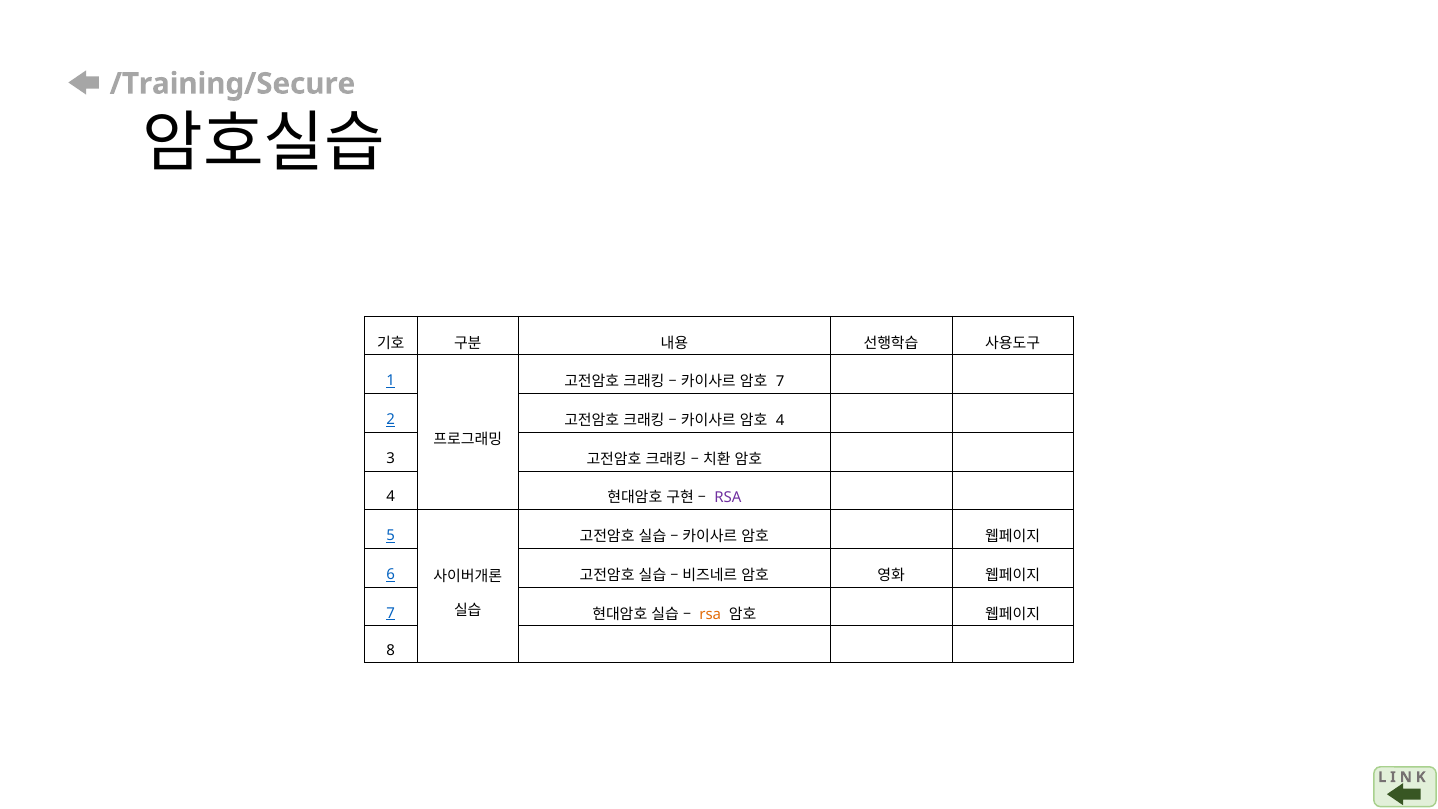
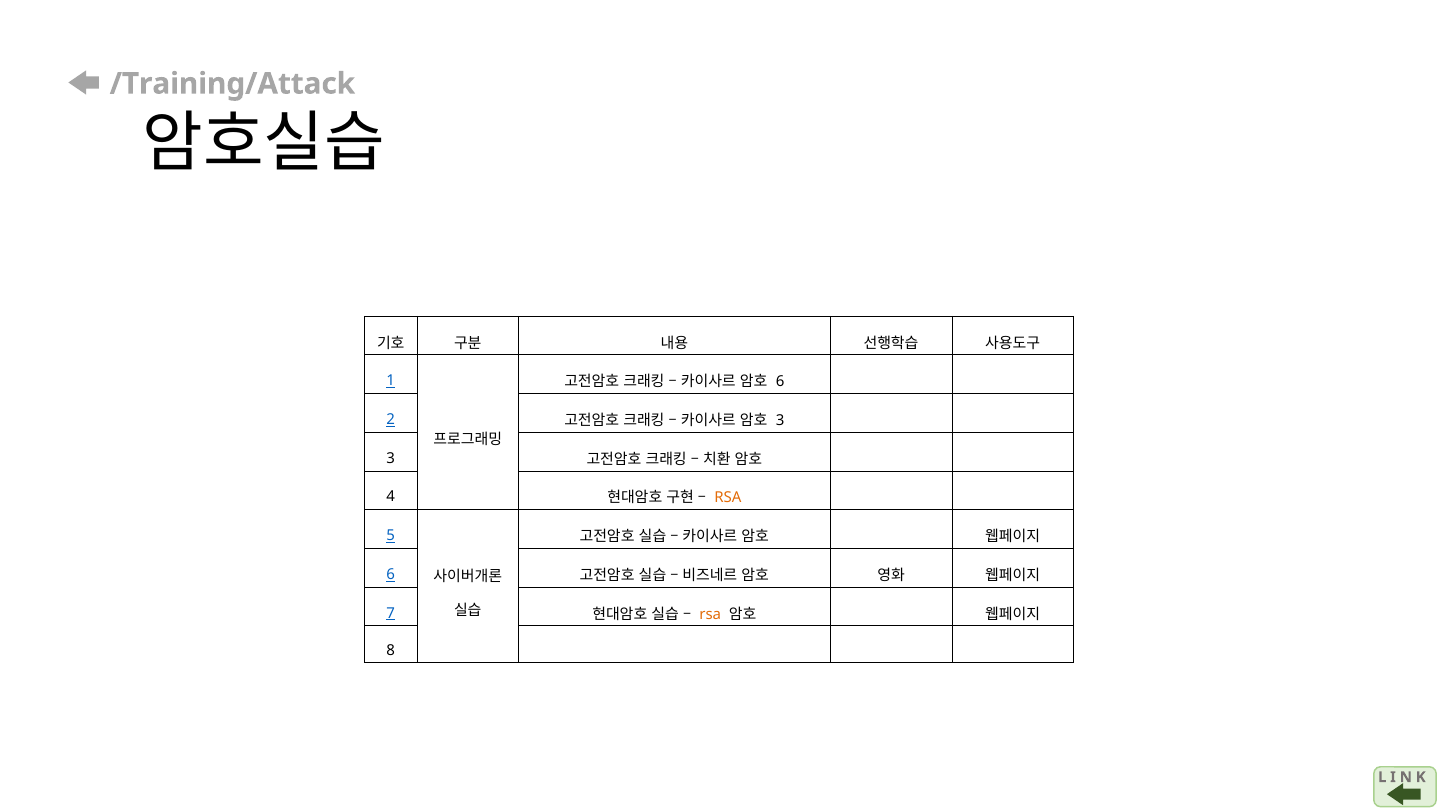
/Training/Secure: /Training/Secure -> /Training/Attack
7 at (780, 382): 7 -> 6
4 at (780, 421): 4 -> 3
RSA at (728, 498) colour: purple -> orange
